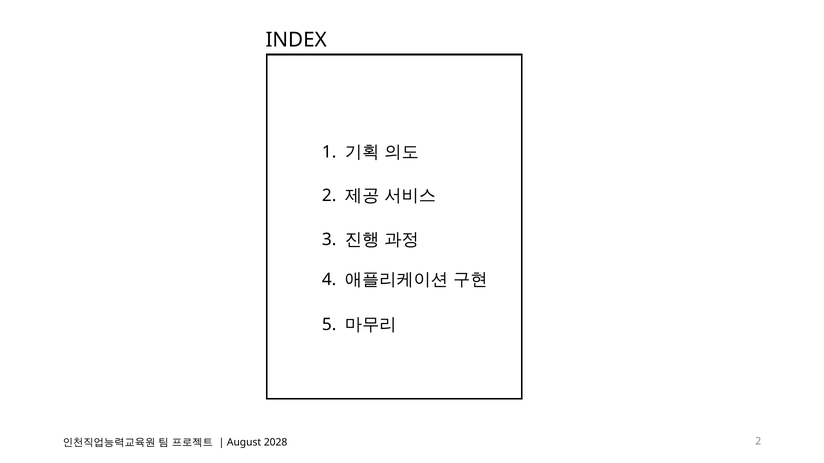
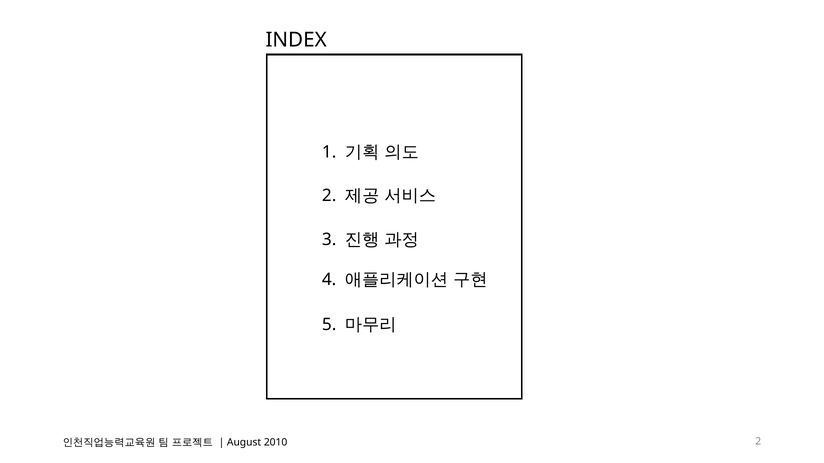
2028: 2028 -> 2010
